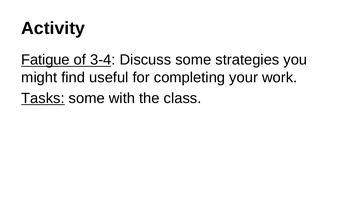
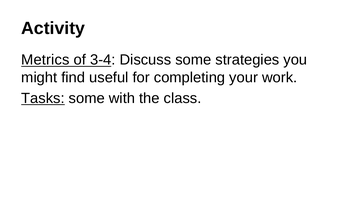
Fatigue: Fatigue -> Metrics
